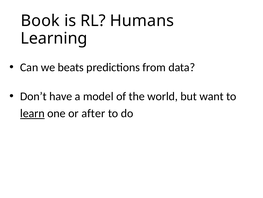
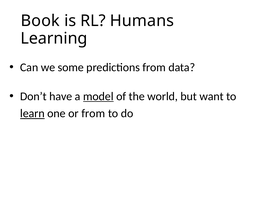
beats: beats -> some
model underline: none -> present
or after: after -> from
